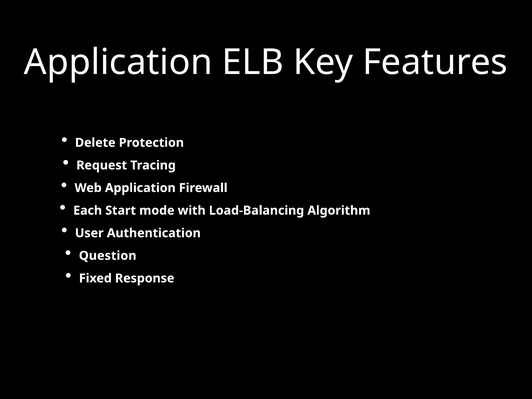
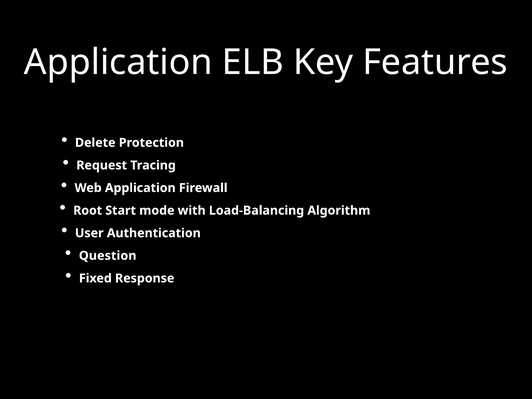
Each: Each -> Root
